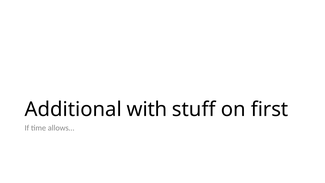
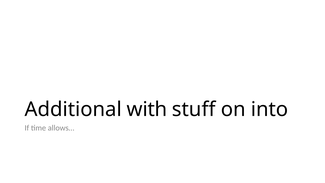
first: first -> into
